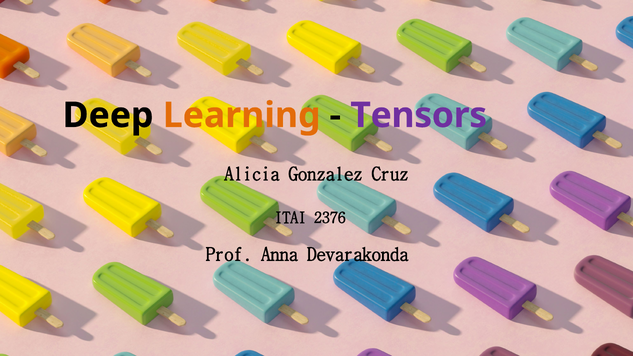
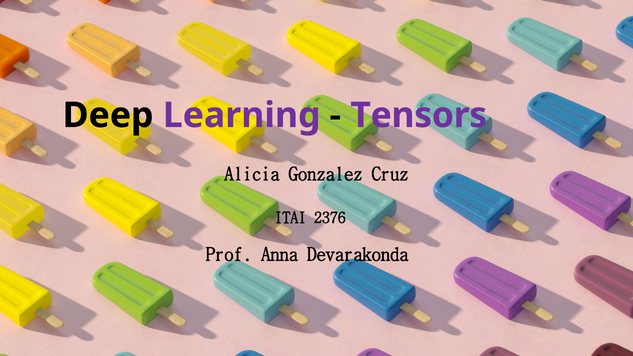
Learning colour: orange -> purple
